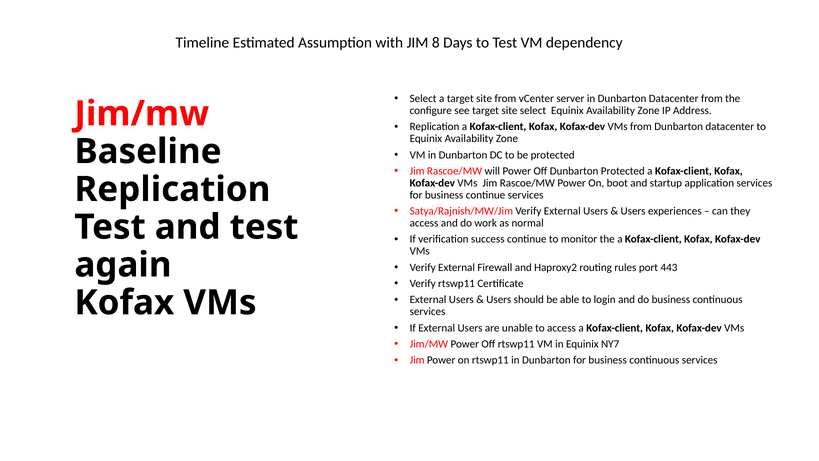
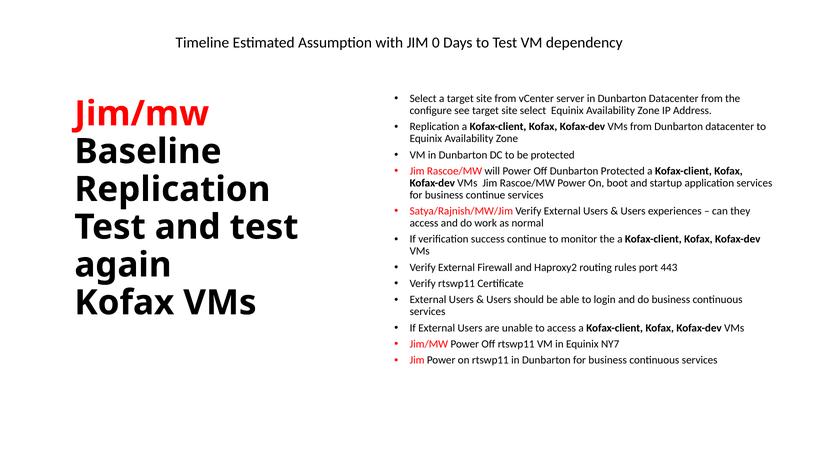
8: 8 -> 0
